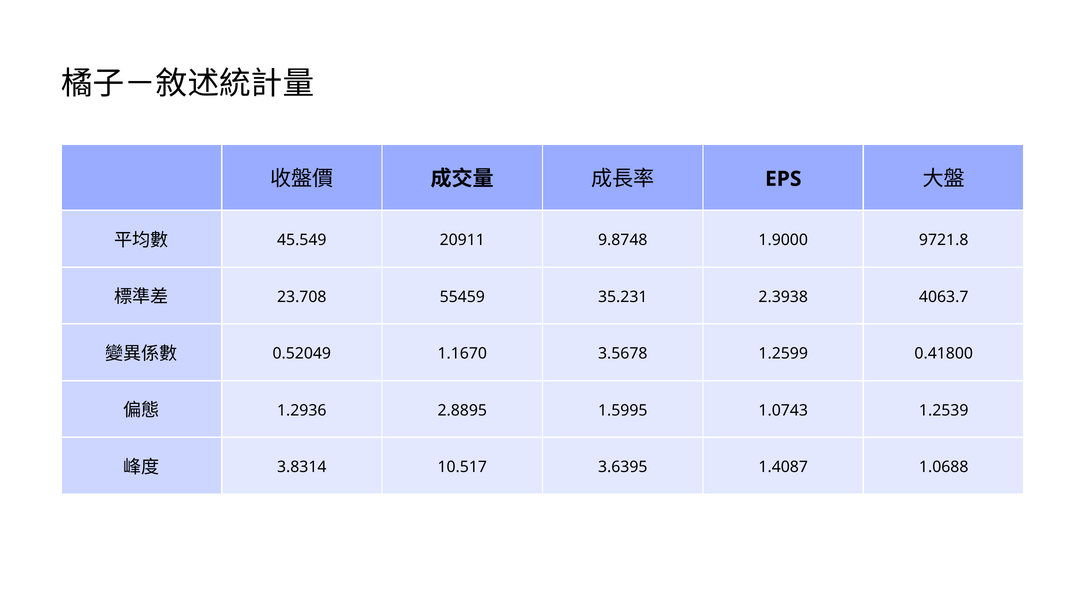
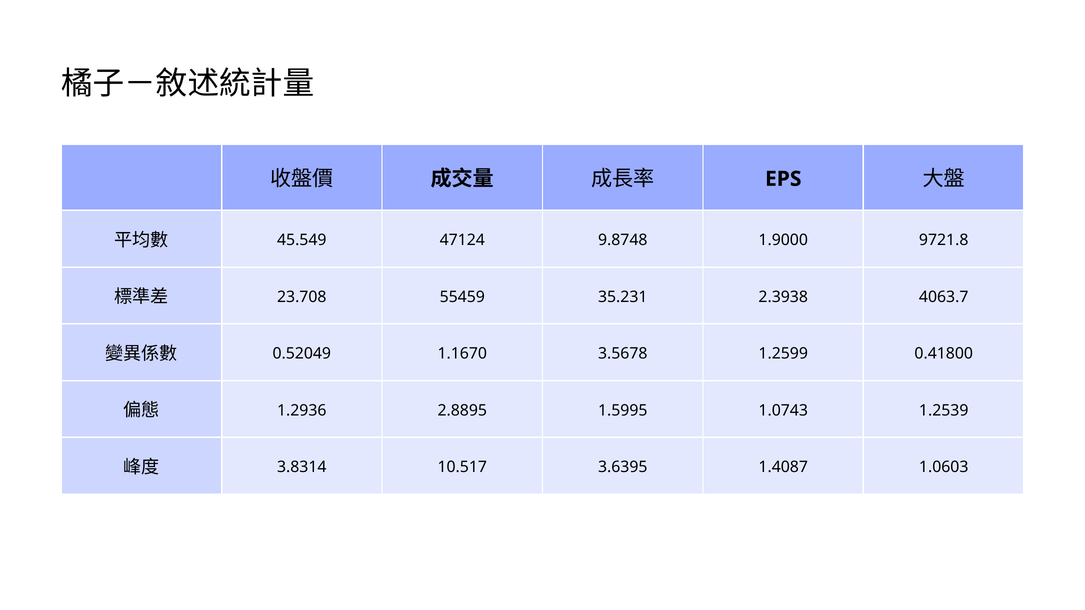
20911: 20911 -> 47124
1.0688: 1.0688 -> 1.0603
